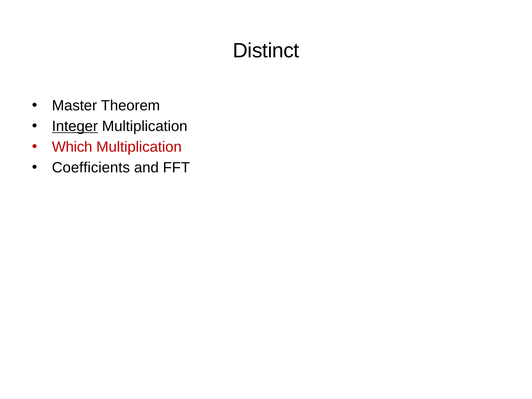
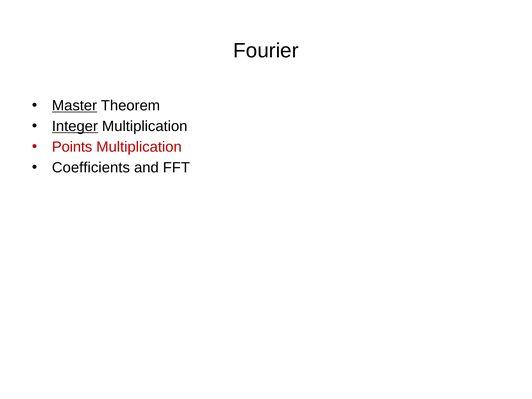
Distinct: Distinct -> Fourier
Master underline: none -> present
Which: Which -> Points
